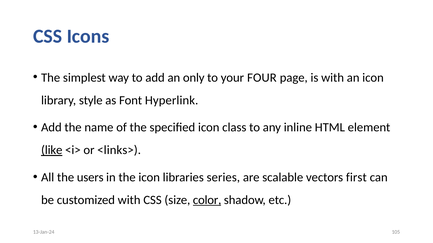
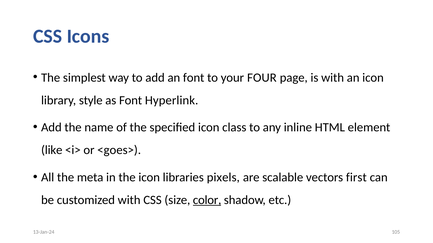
an only: only -> font
like underline: present -> none
<links>: <links> -> <goes>
users: users -> meta
series: series -> pixels
